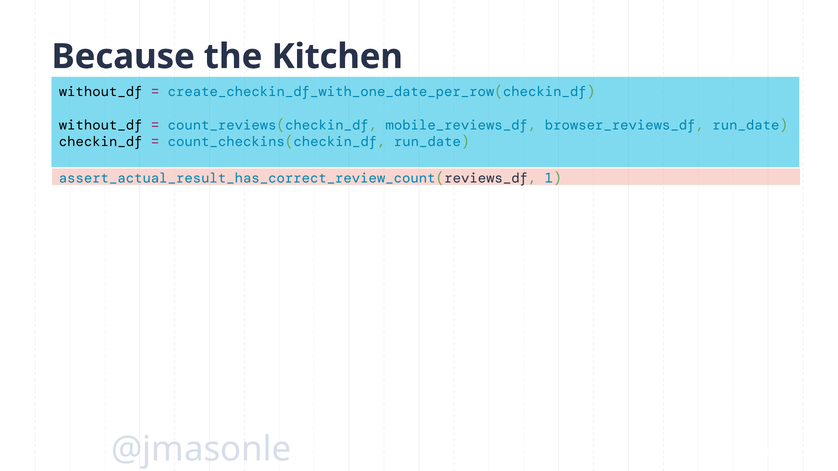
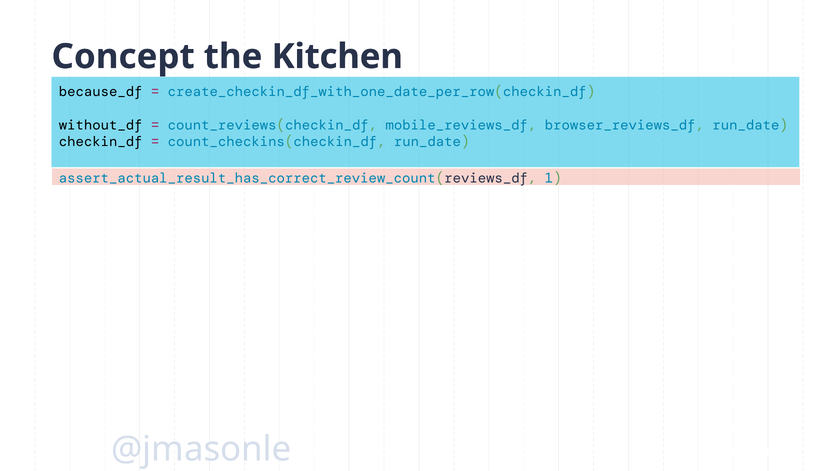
Because: Because -> Concept
without_df at (101, 92): without_df -> because_df
